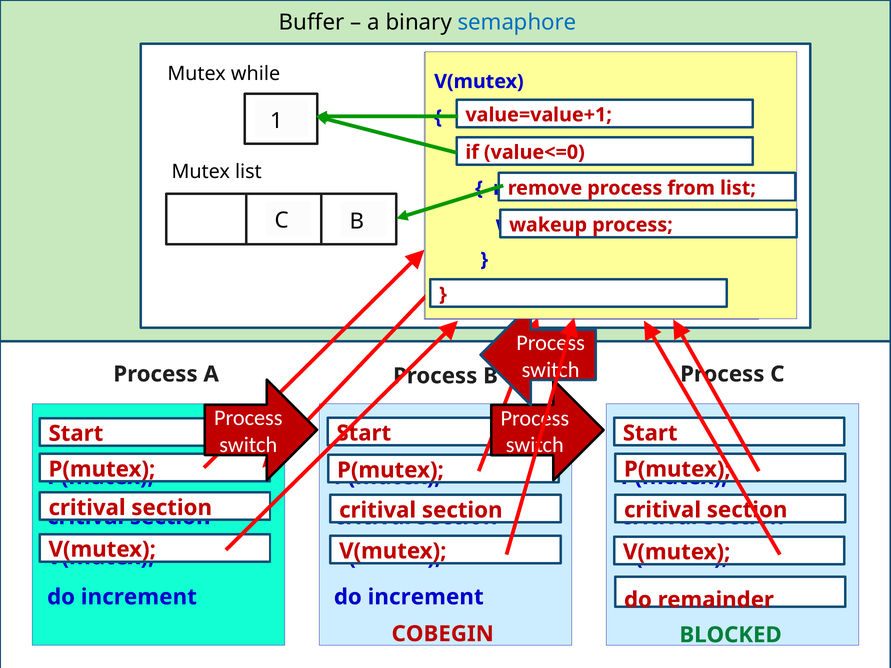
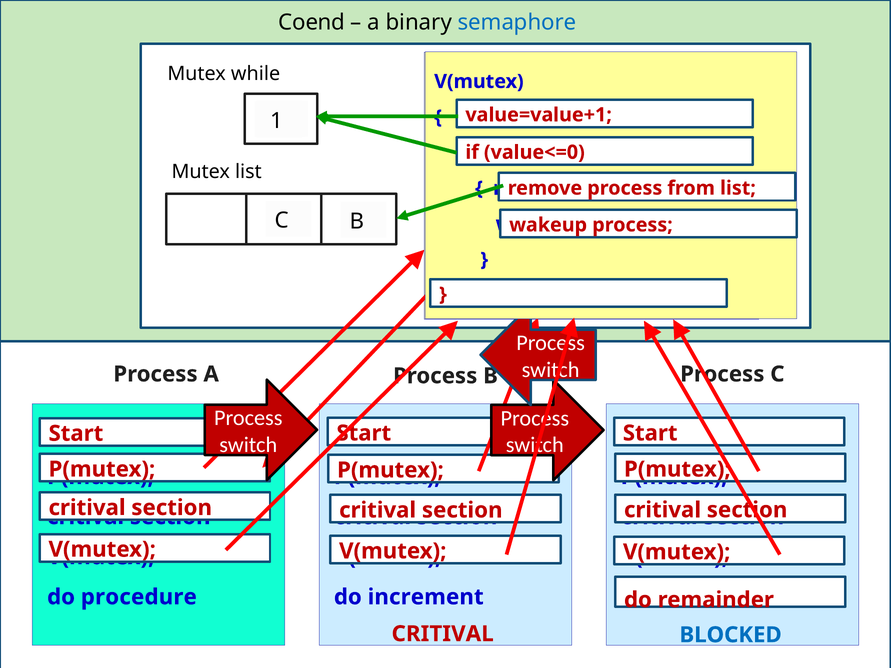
Buffer: Buffer -> Coend
increment at (139, 597): increment -> procedure
COBEGIN at (443, 634): COBEGIN -> CRITIVAL
BLOCKED colour: green -> blue
